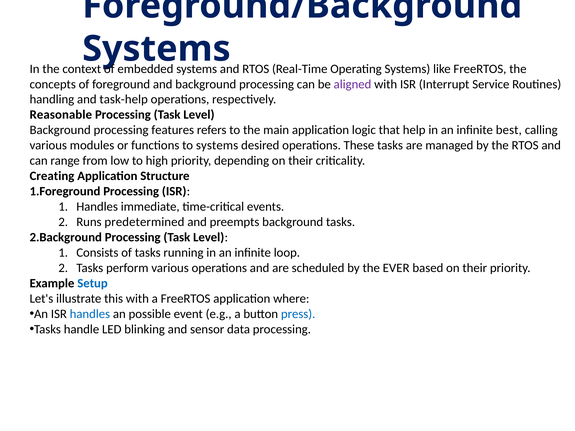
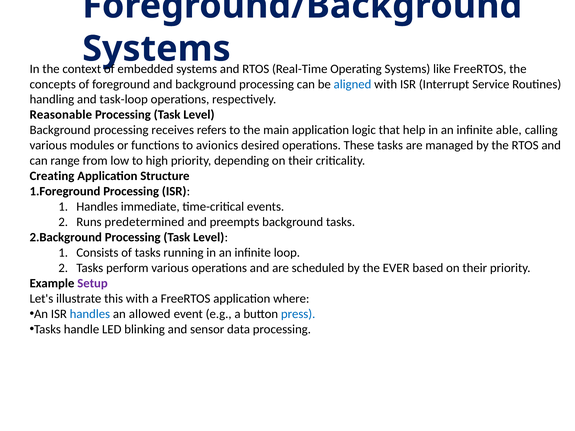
aligned colour: purple -> blue
task-help: task-help -> task-loop
features: features -> receives
best: best -> able
to systems: systems -> avionics
Setup colour: blue -> purple
possible: possible -> allowed
